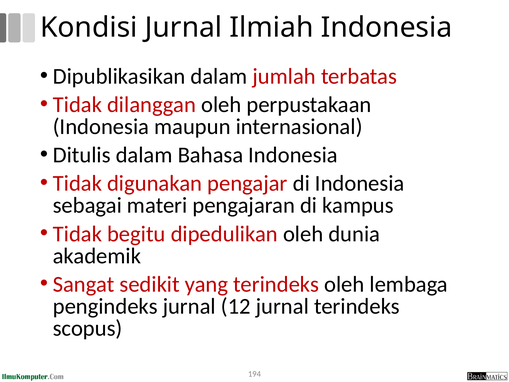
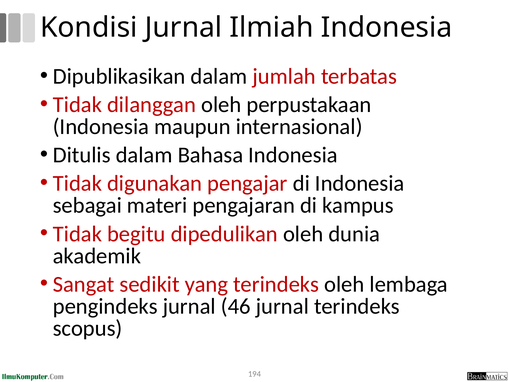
12: 12 -> 46
